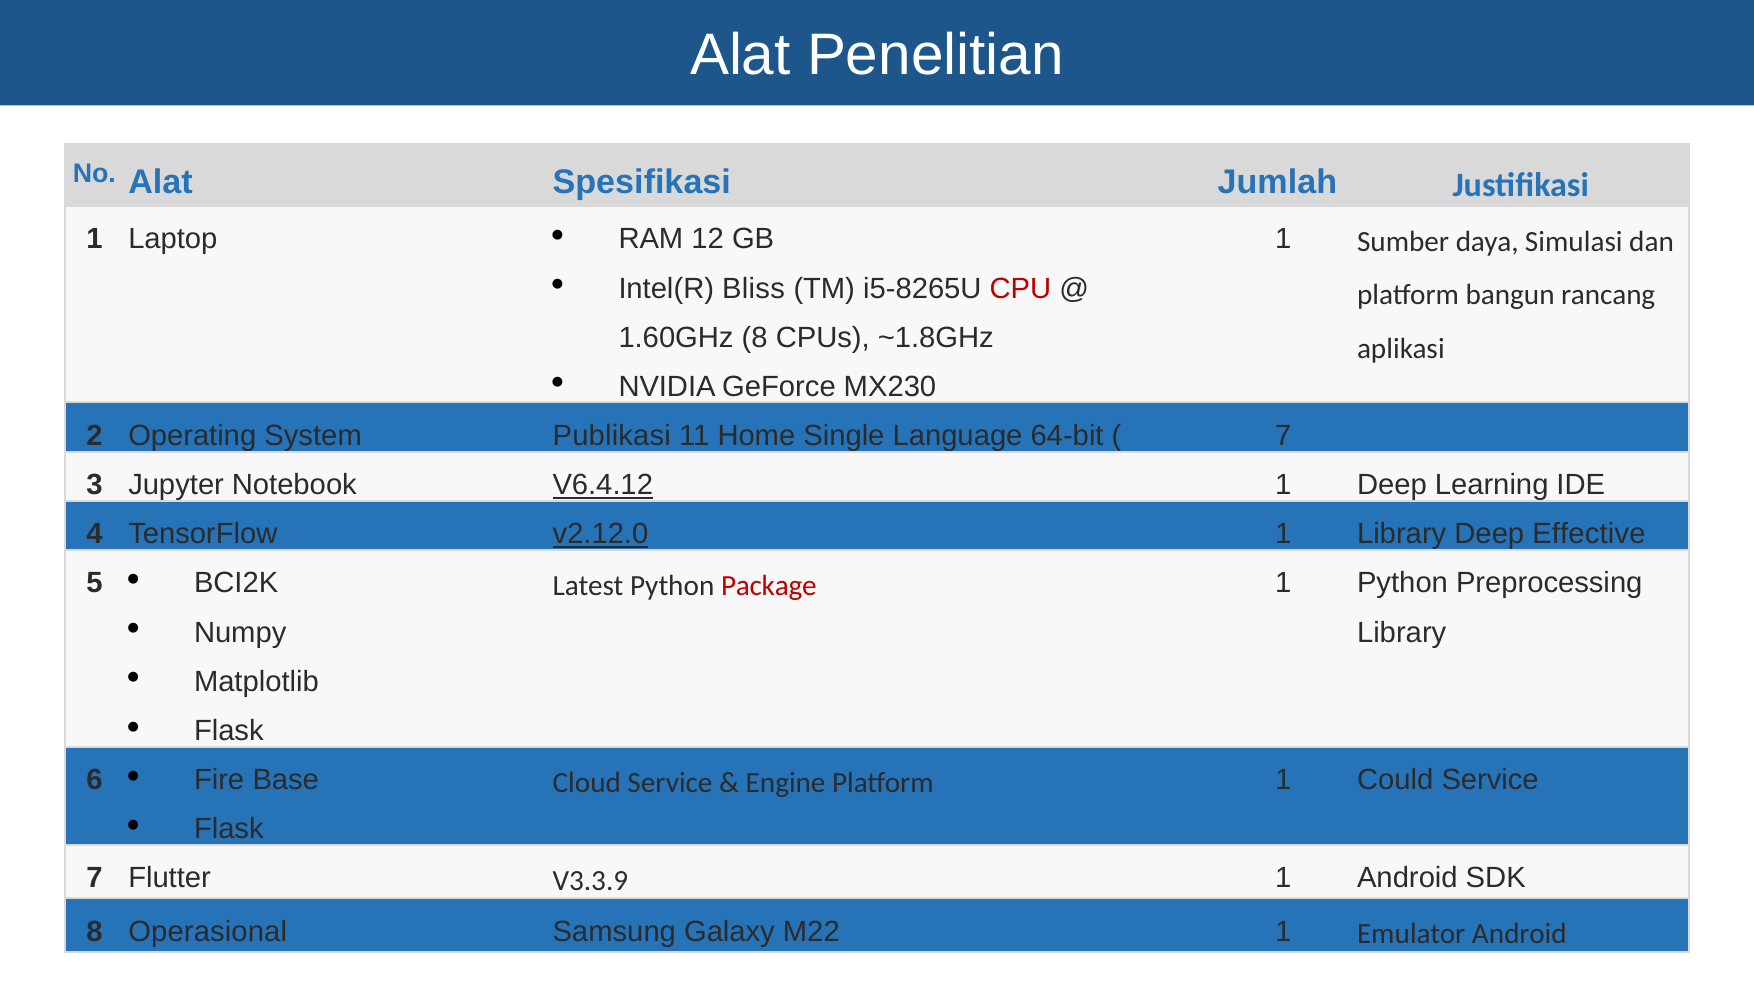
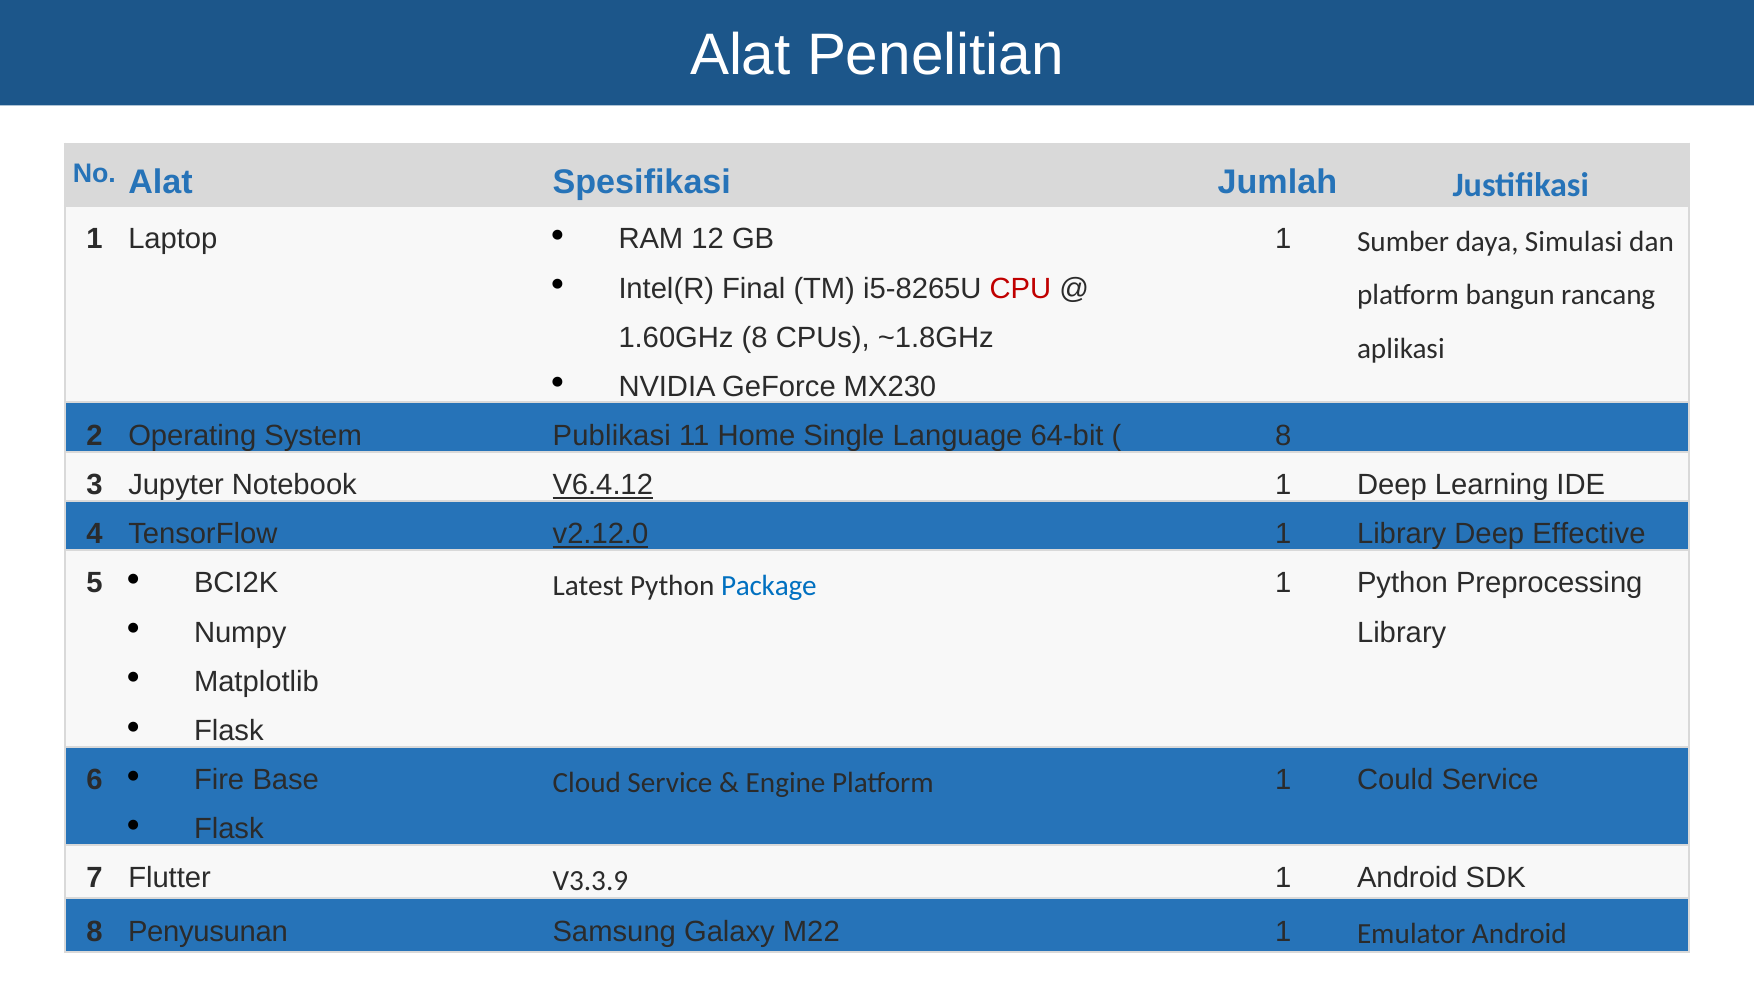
Bliss: Bliss -> Final
7 at (1283, 436): 7 -> 8
Package colour: red -> blue
Operasional: Operasional -> Penyusunan
